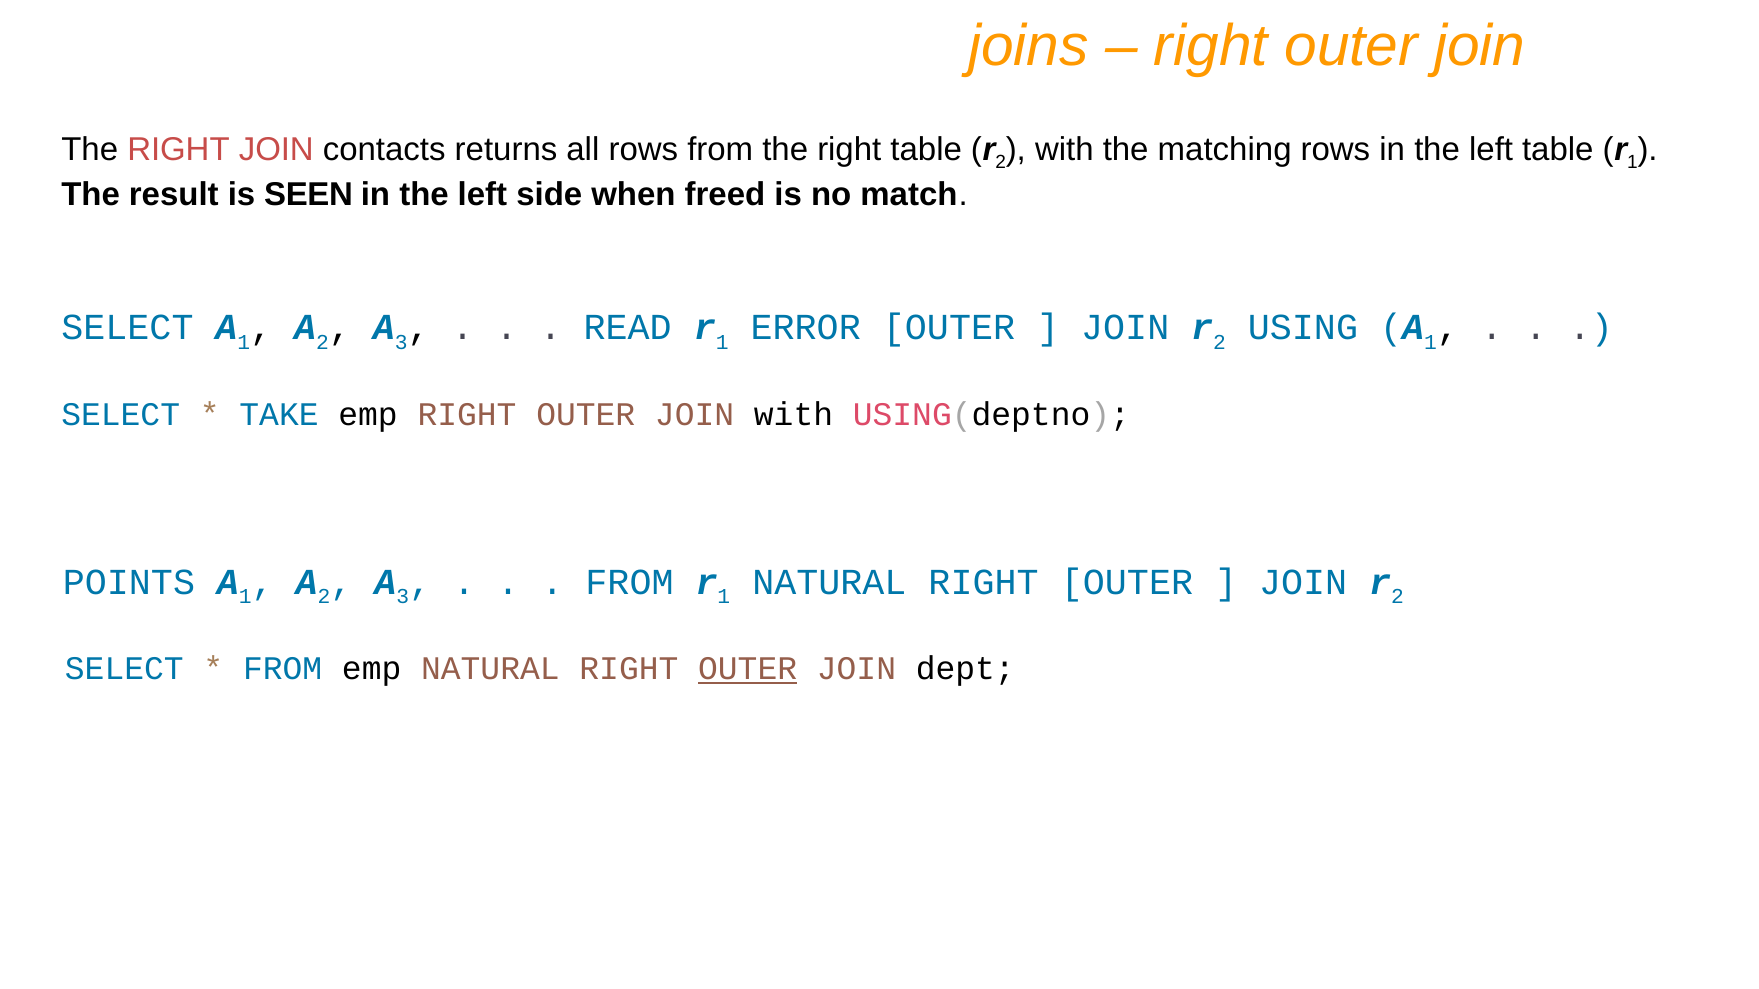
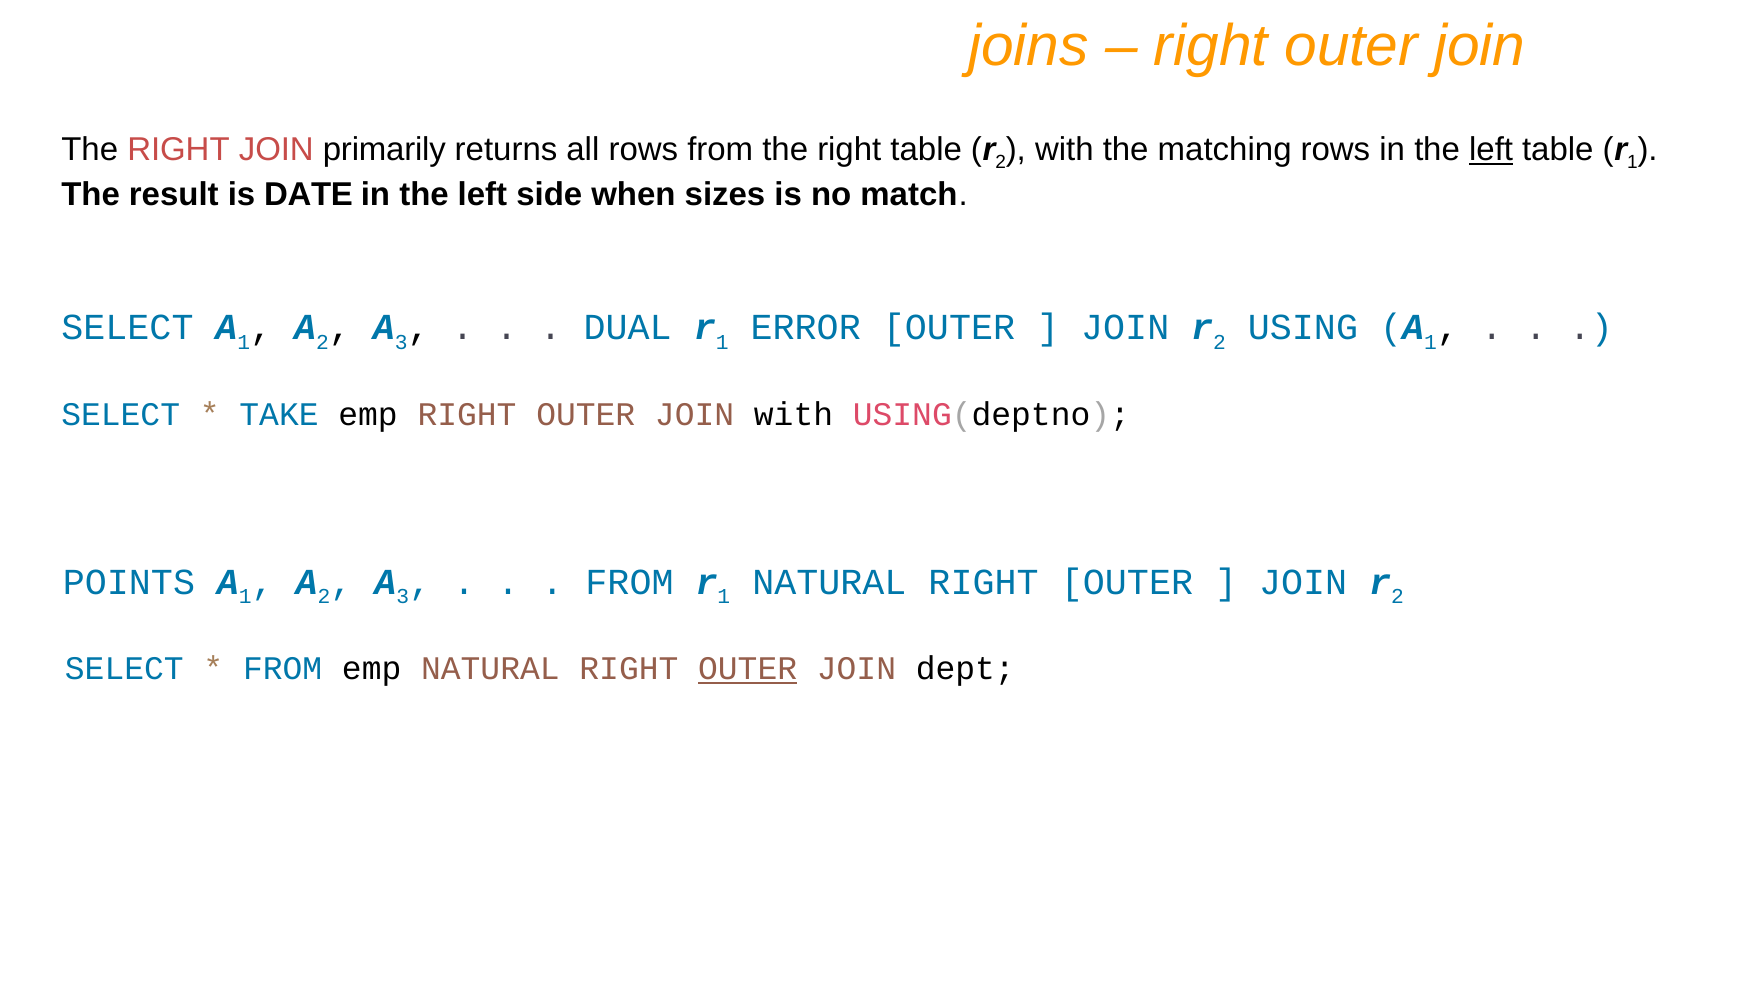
contacts: contacts -> primarily
left at (1491, 149) underline: none -> present
SEEN: SEEN -> DATE
freed: freed -> sizes
READ: READ -> DUAL
